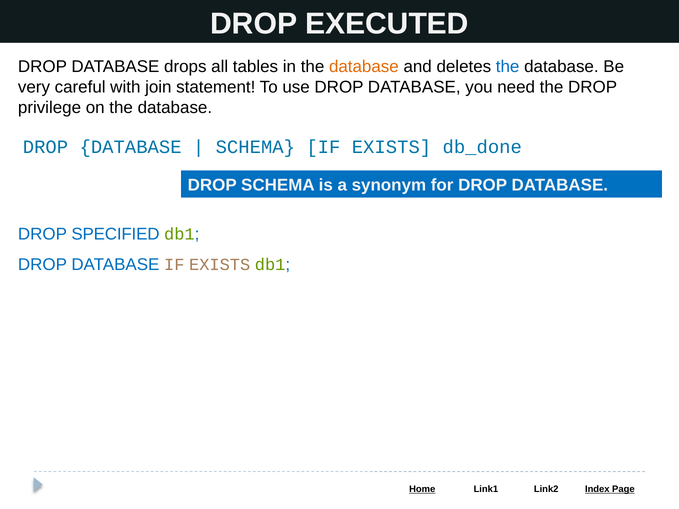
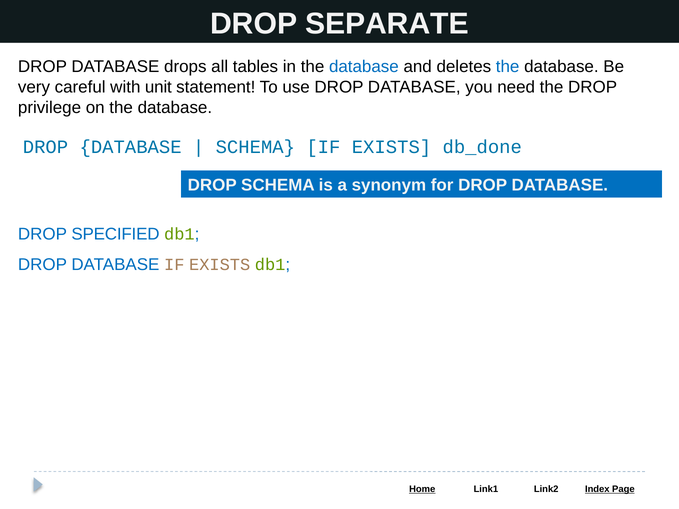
EXECUTED: EXECUTED -> SEPARATE
database at (364, 67) colour: orange -> blue
join: join -> unit
